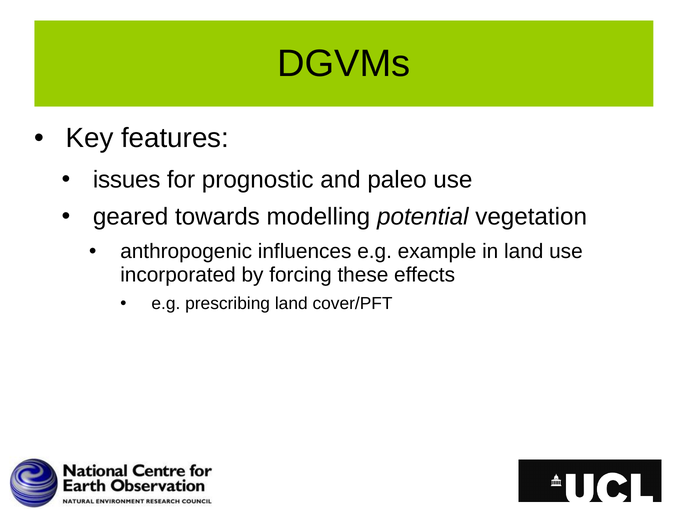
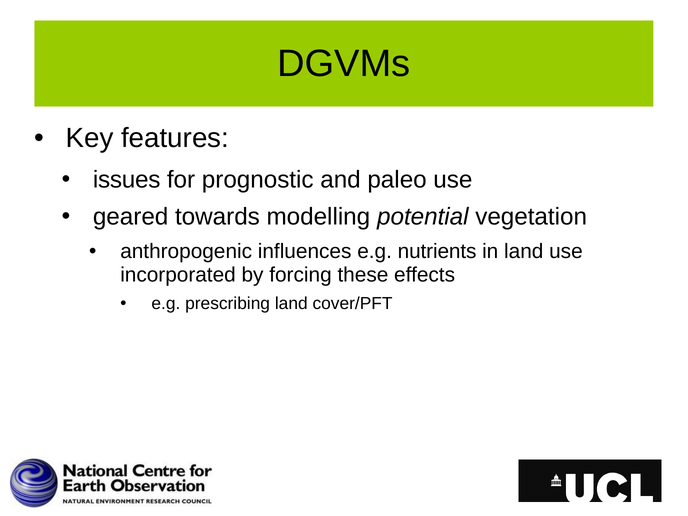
example: example -> nutrients
